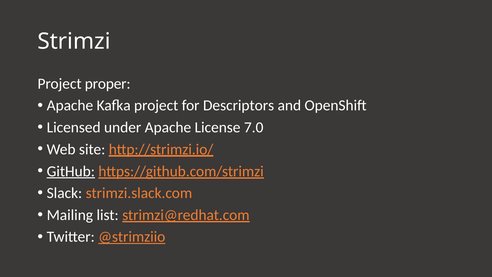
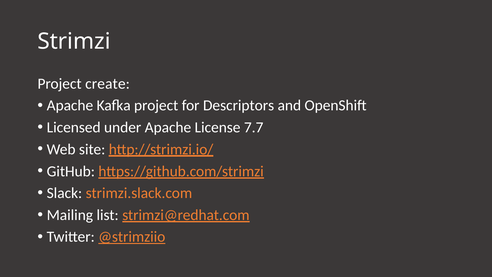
proper: proper -> create
7.0: 7.0 -> 7.7
GitHub underline: present -> none
